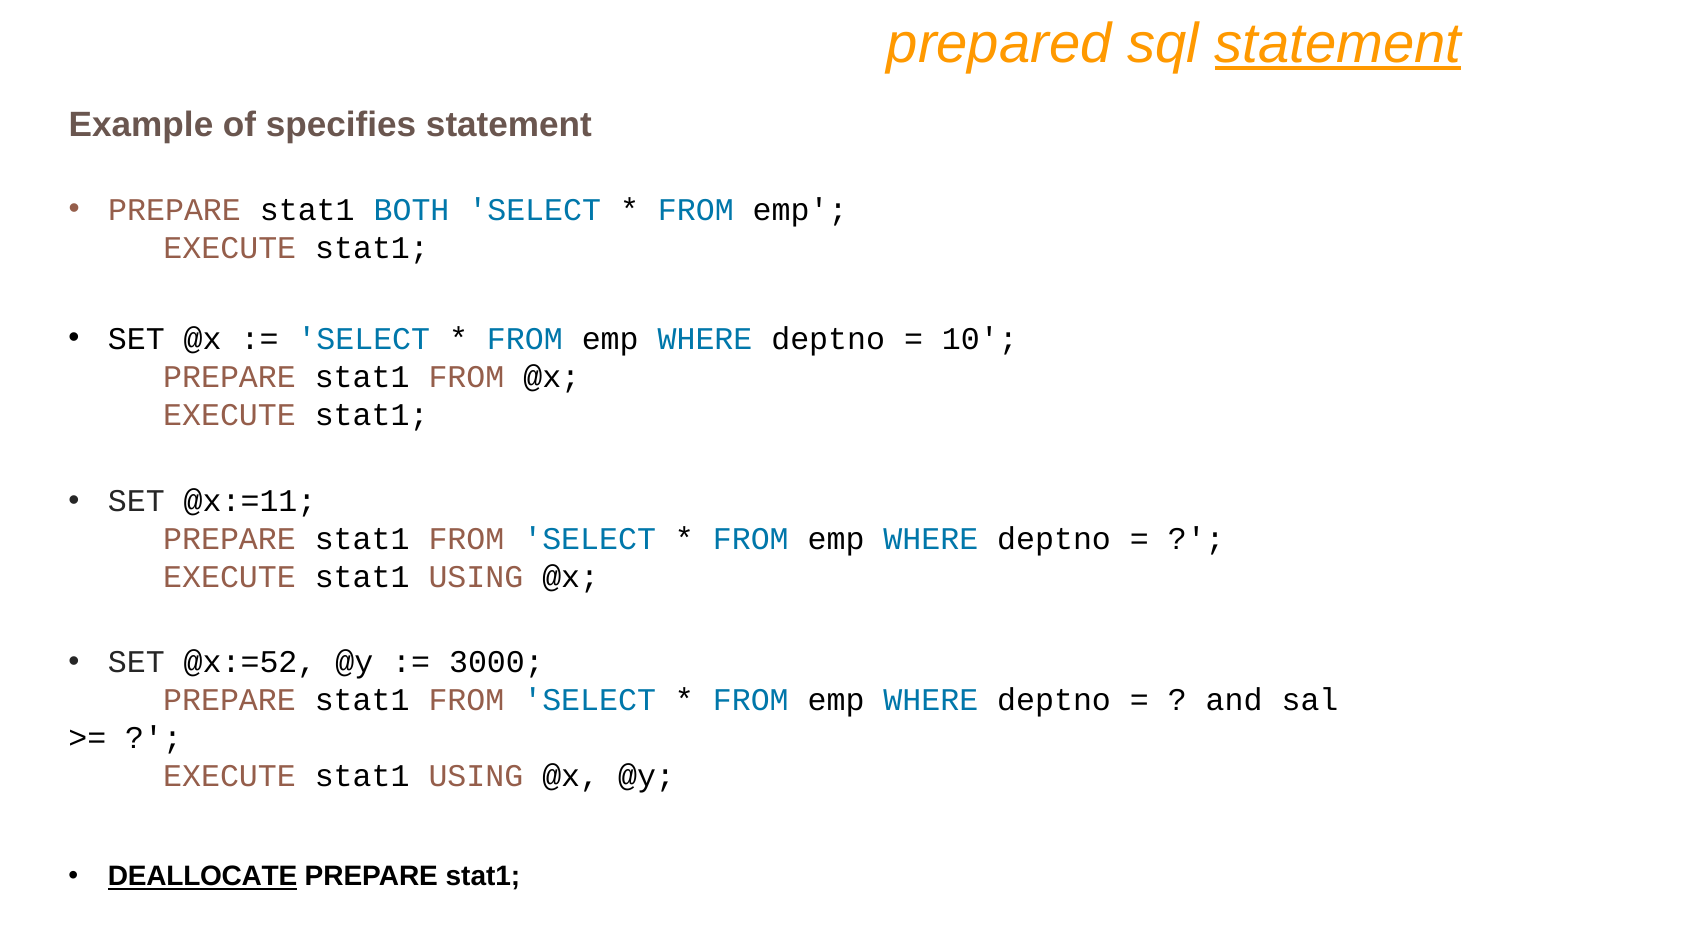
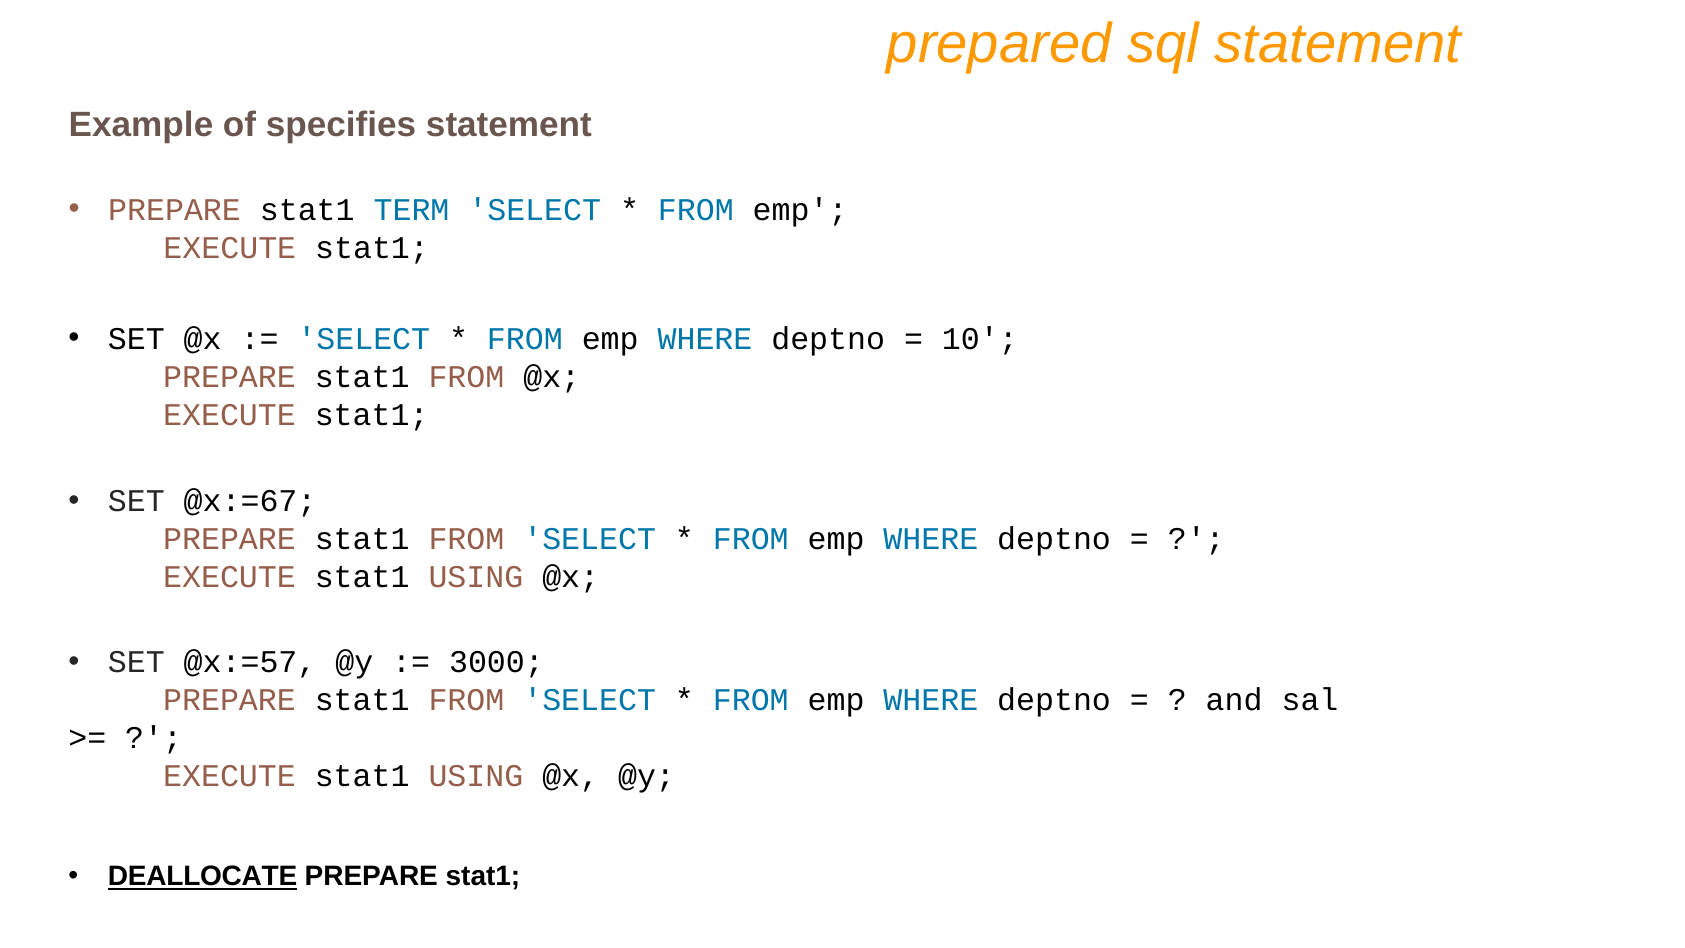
statement at (1338, 44) underline: present -> none
BOTH: BOTH -> TERM
@x:=11: @x:=11 -> @x:=67
@x:=52: @x:=52 -> @x:=57
